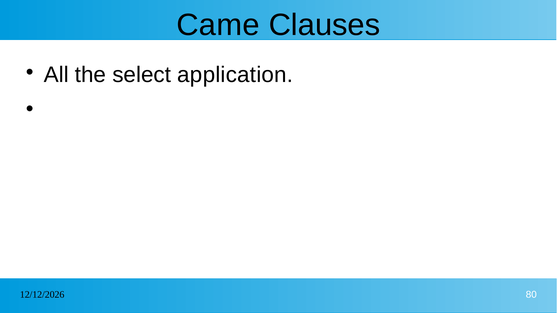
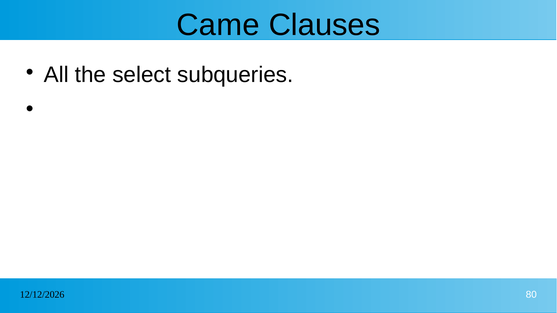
application: application -> subqueries
